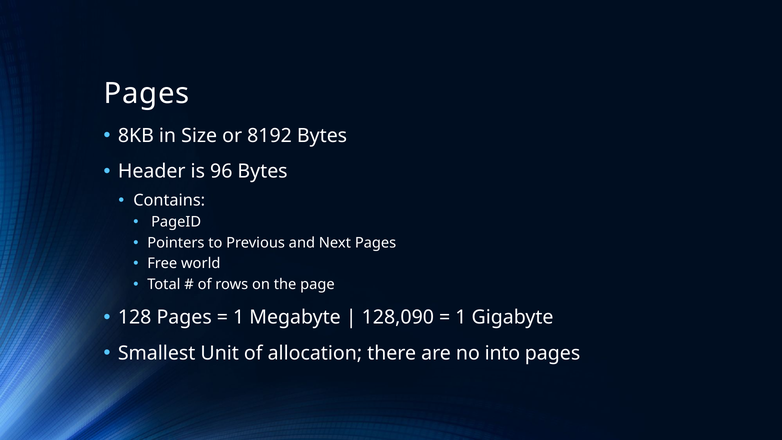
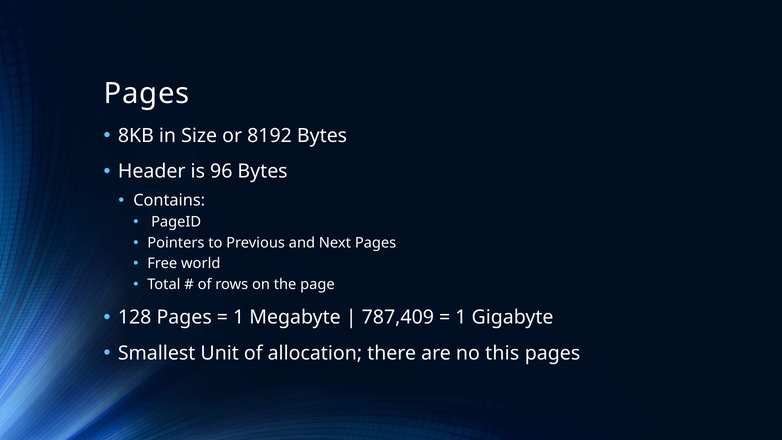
128,090: 128,090 -> 787,409
into: into -> this
